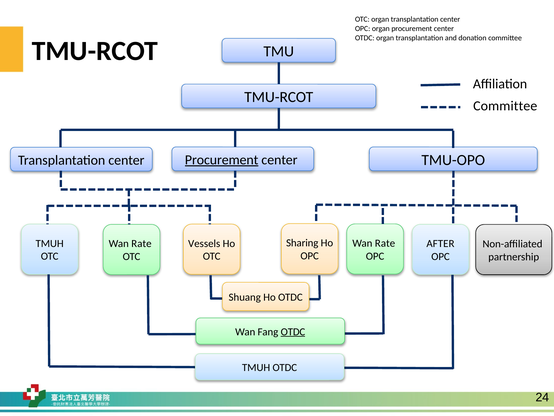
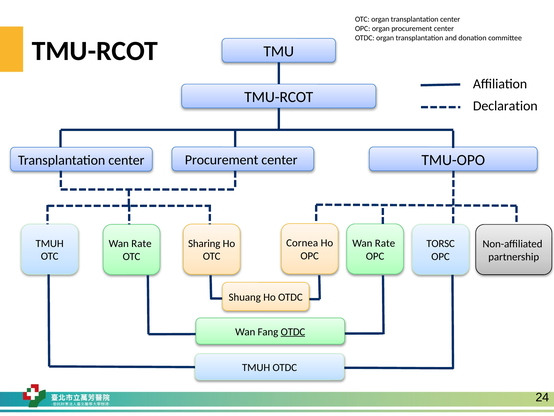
Committee at (505, 106): Committee -> Declaration
Procurement at (222, 160) underline: present -> none
Sharing: Sharing -> Cornea
Vessels: Vessels -> Sharing
AFTER: AFTER -> TORSC
